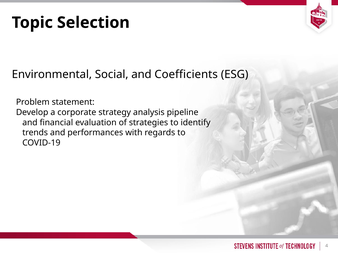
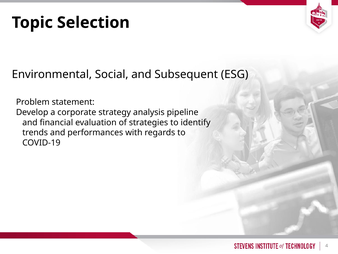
Coefficients: Coefficients -> Subsequent
